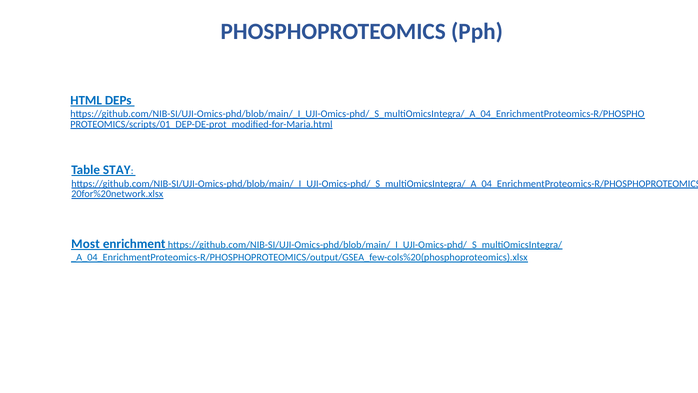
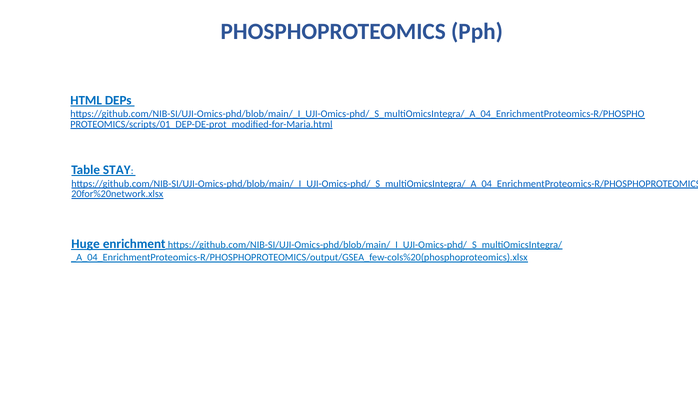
Most: Most -> Huge
